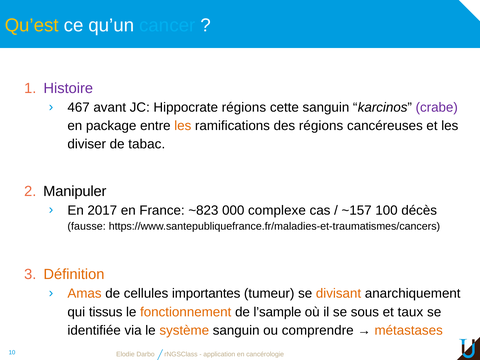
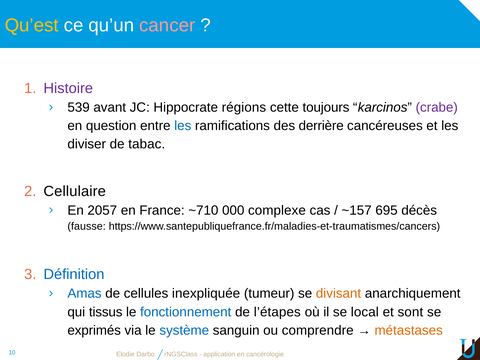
cancer colour: light blue -> pink
467: 467 -> 539
cette sanguin: sanguin -> toujours
package: package -> question
les at (183, 126) colour: orange -> blue
des régions: régions -> derrière
Manipuler: Manipuler -> Cellulaire
2017: 2017 -> 2057
~823: ~823 -> ~710
100: 100 -> 695
Définition colour: orange -> blue
Amas colour: orange -> blue
importantes: importantes -> inexpliquée
fonctionnement colour: orange -> blue
l’sample: l’sample -> l’étapes
sous: sous -> local
taux: taux -> sont
identifiée: identifiée -> exprimés
système colour: orange -> blue
